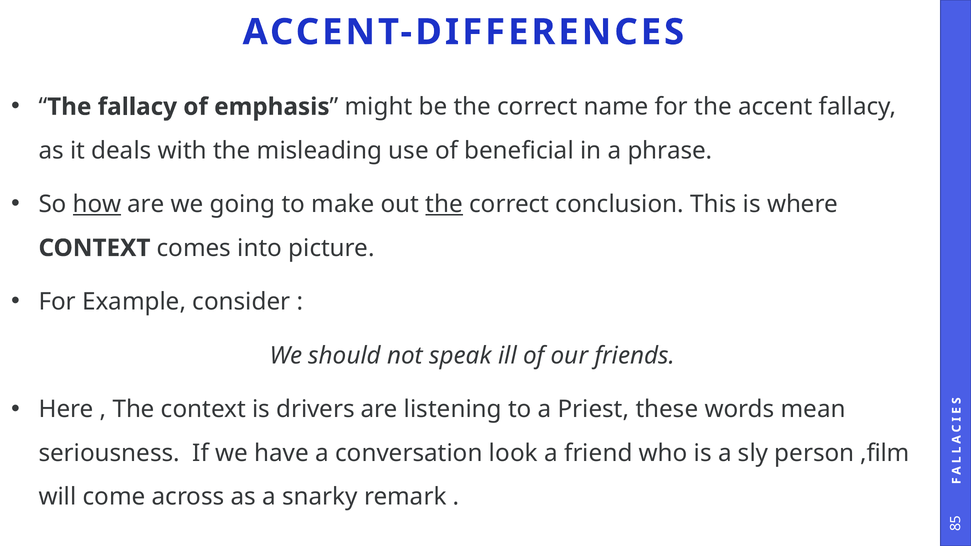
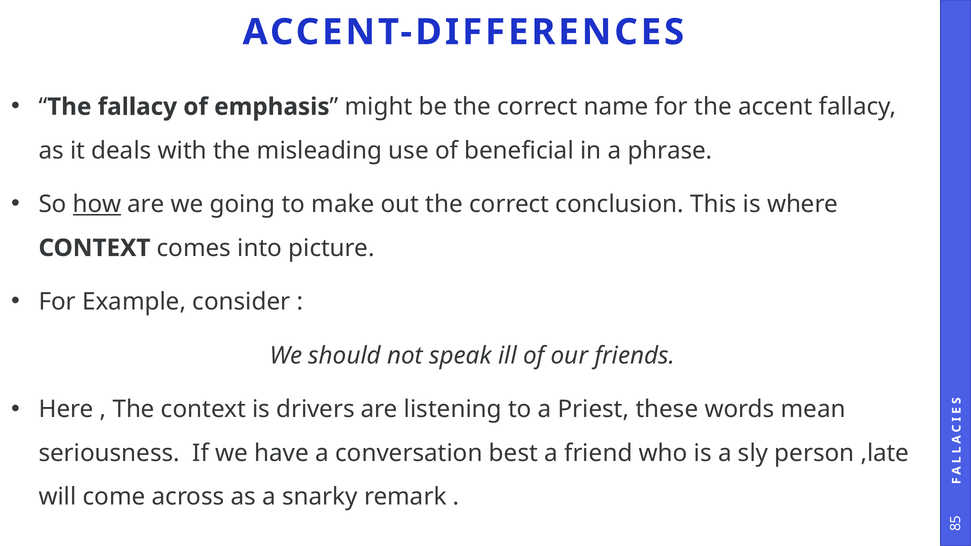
the at (444, 204) underline: present -> none
look: look -> best
,film: ,film -> ,late
